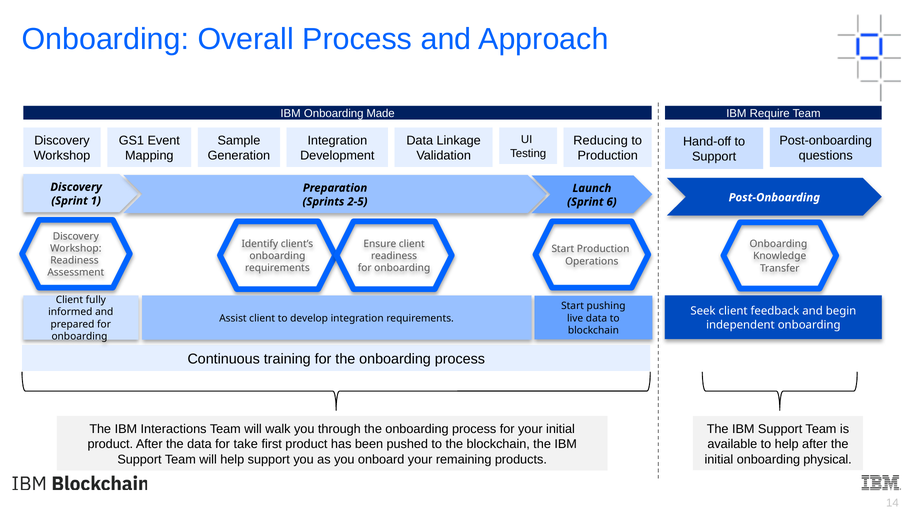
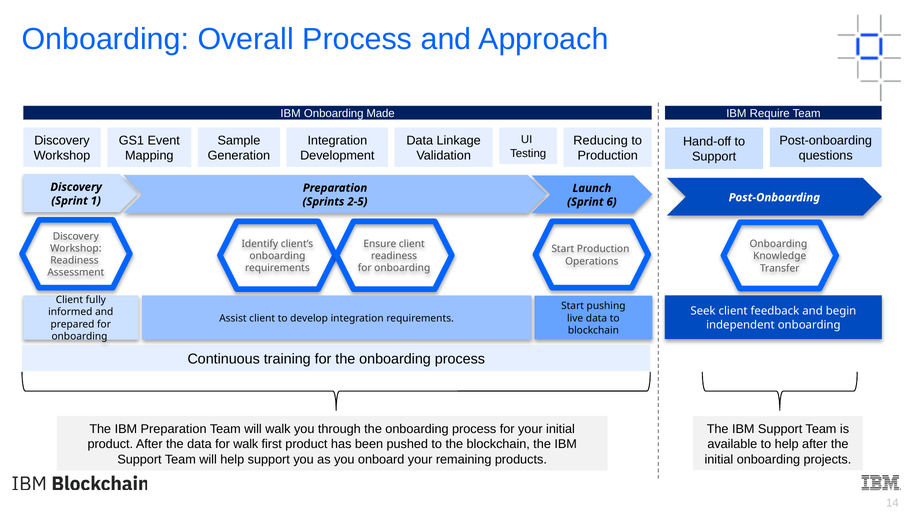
IBM Interactions: Interactions -> Preparation
for take: take -> walk
physical: physical -> projects
